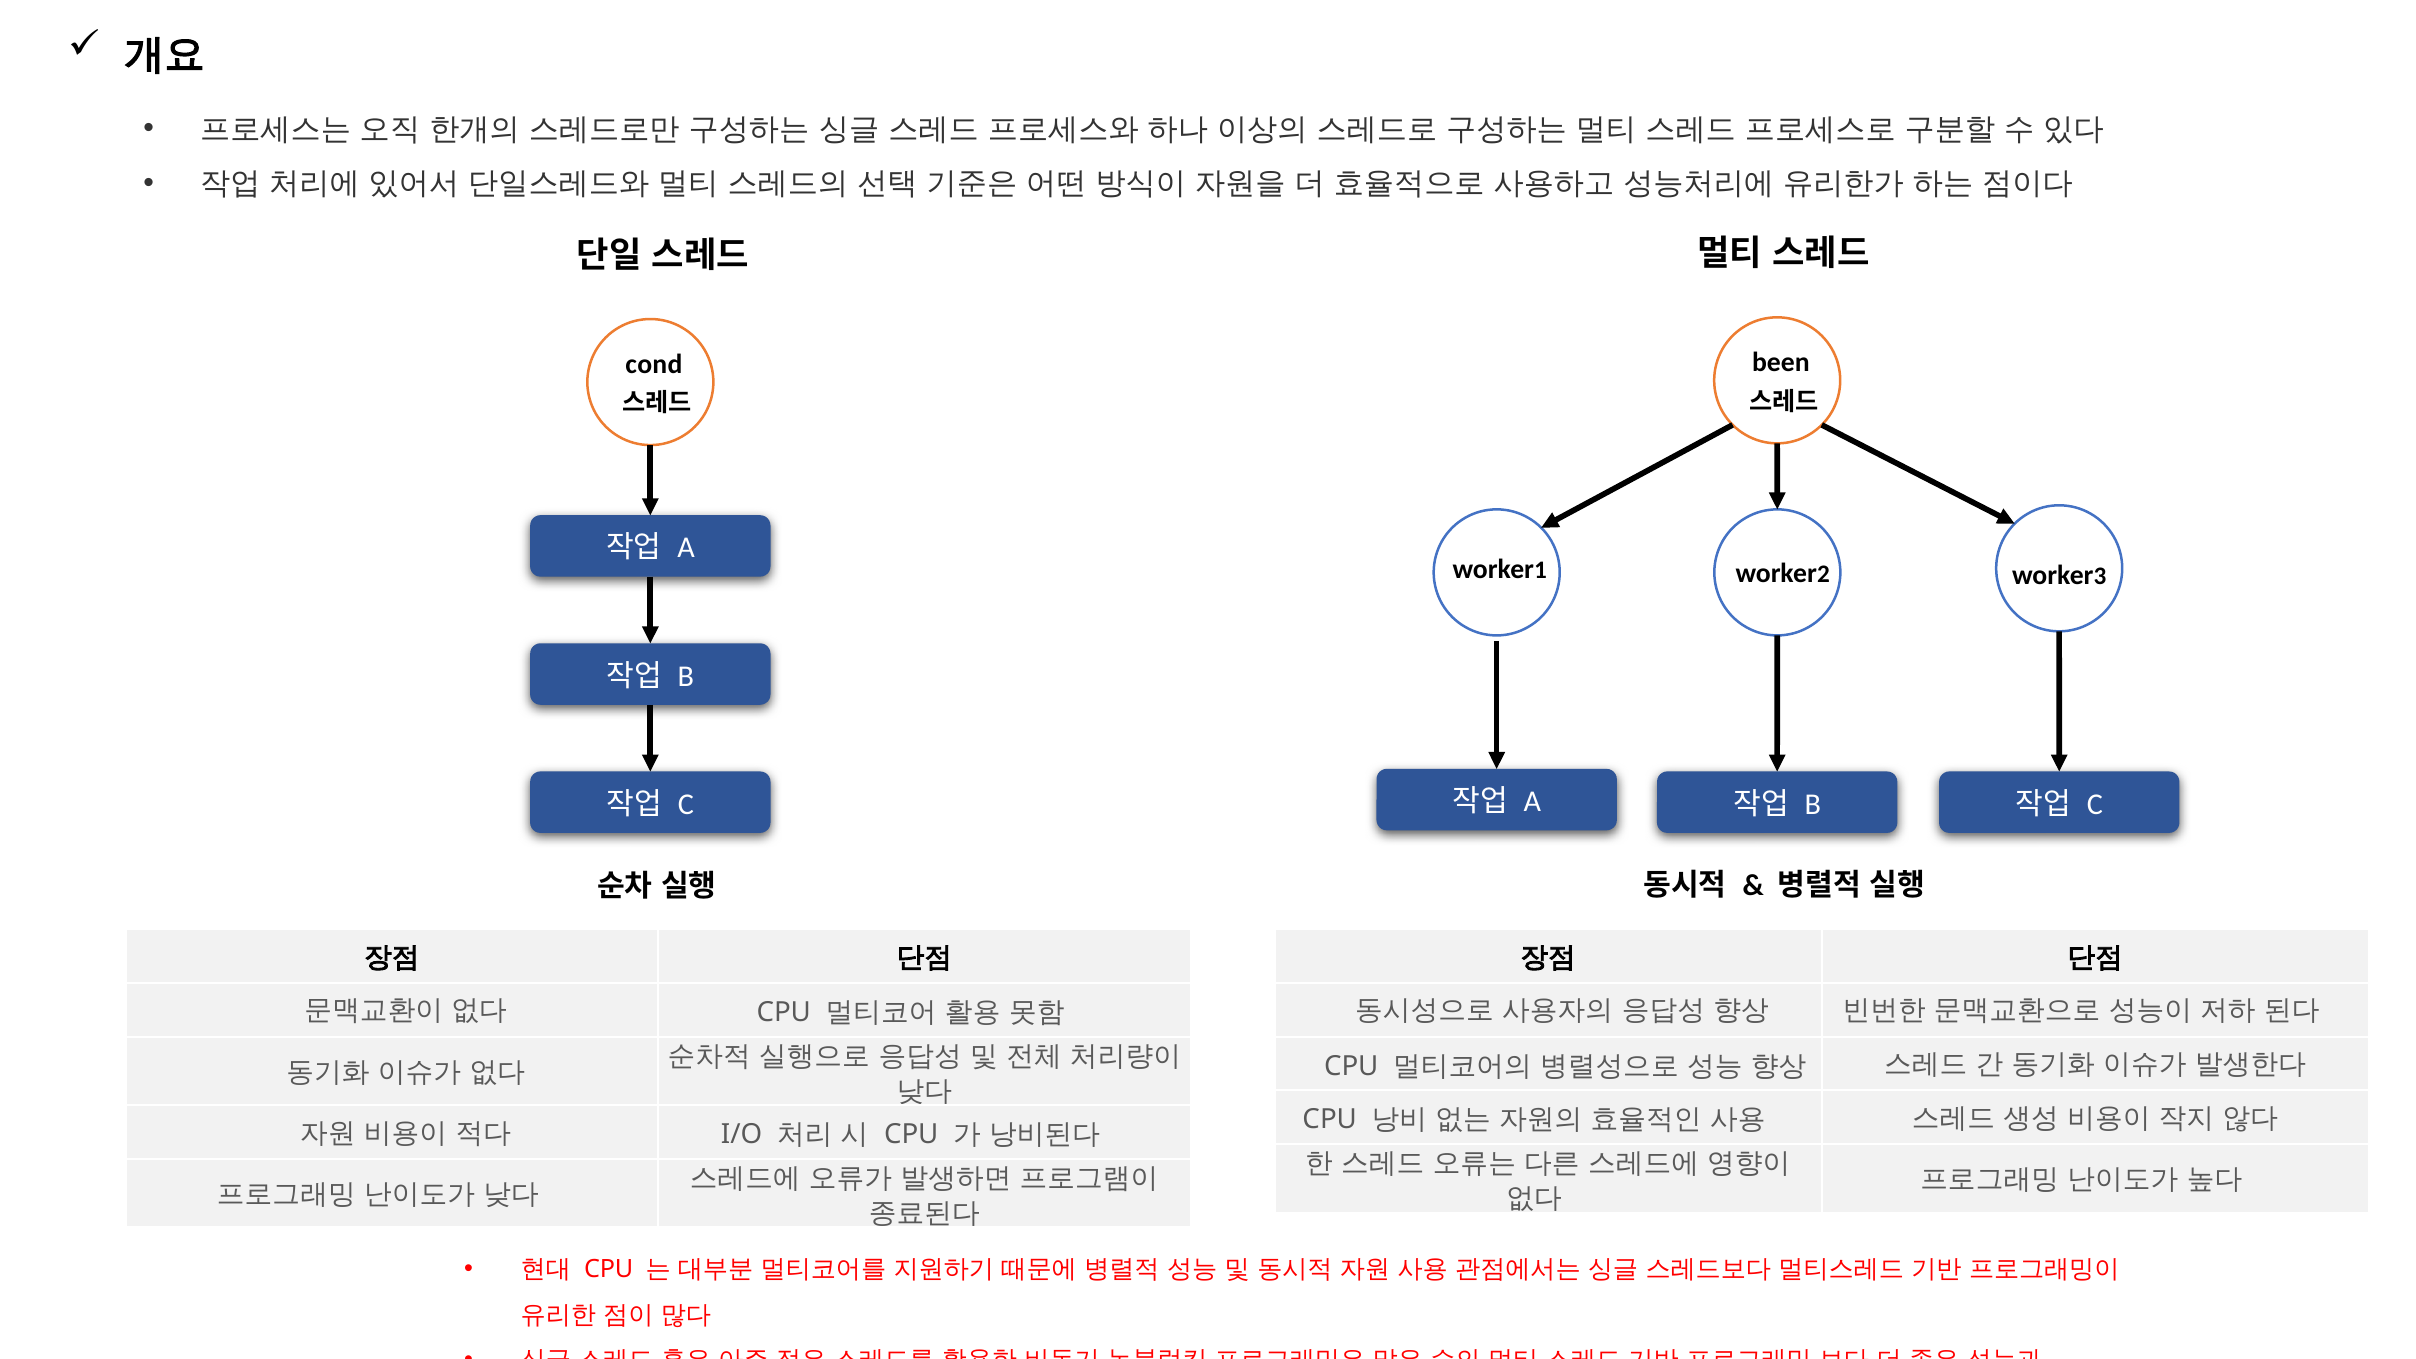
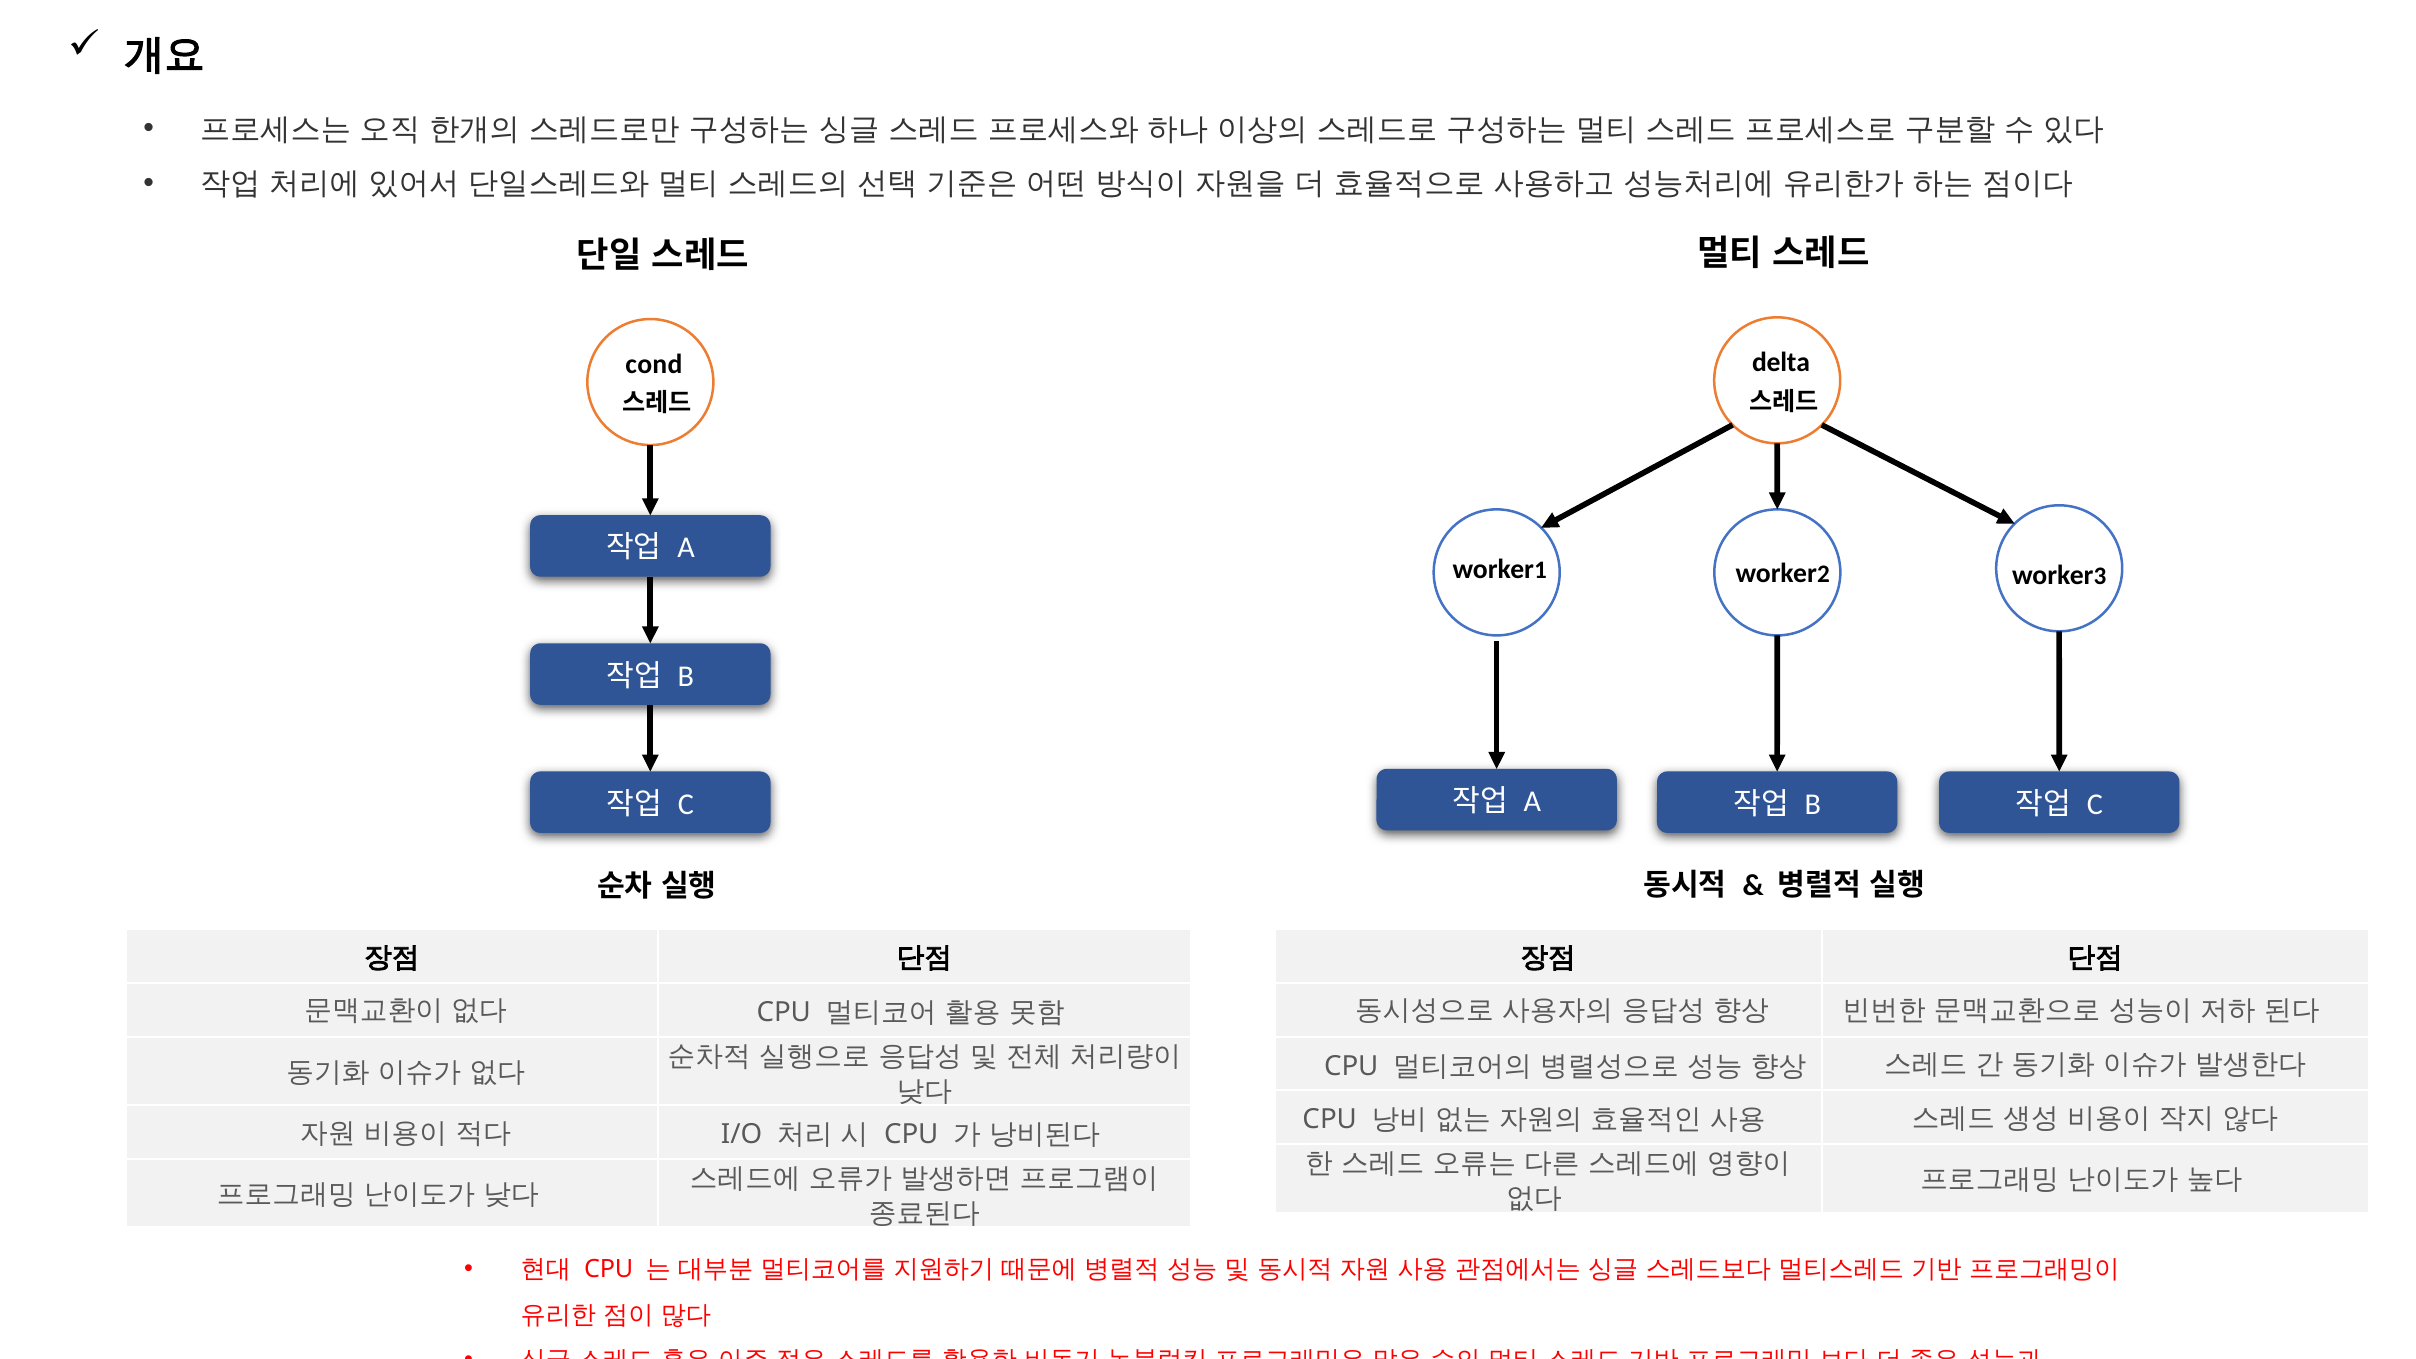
been: been -> delta
